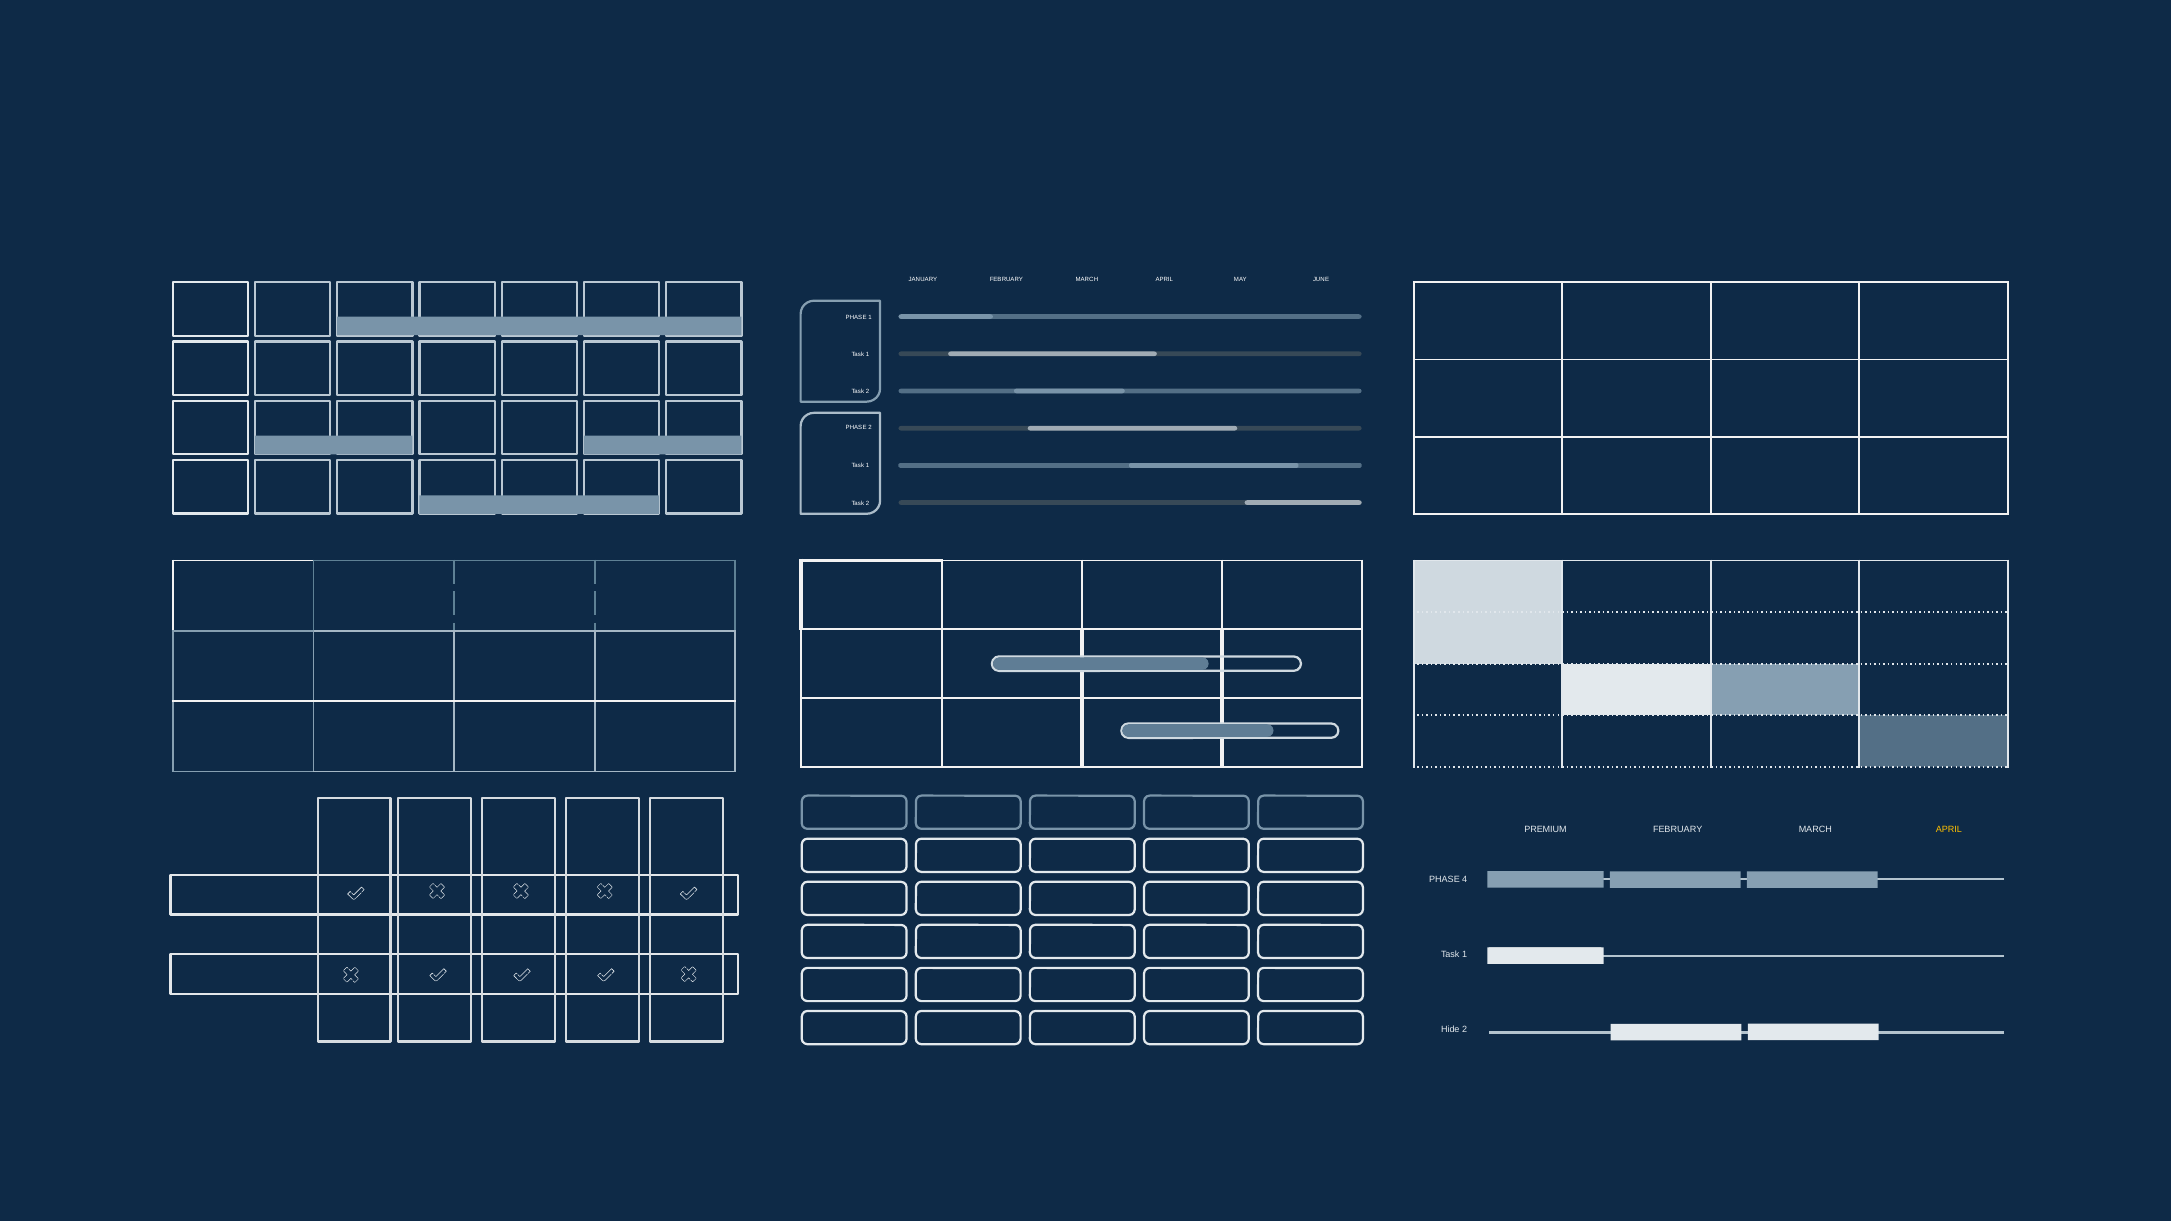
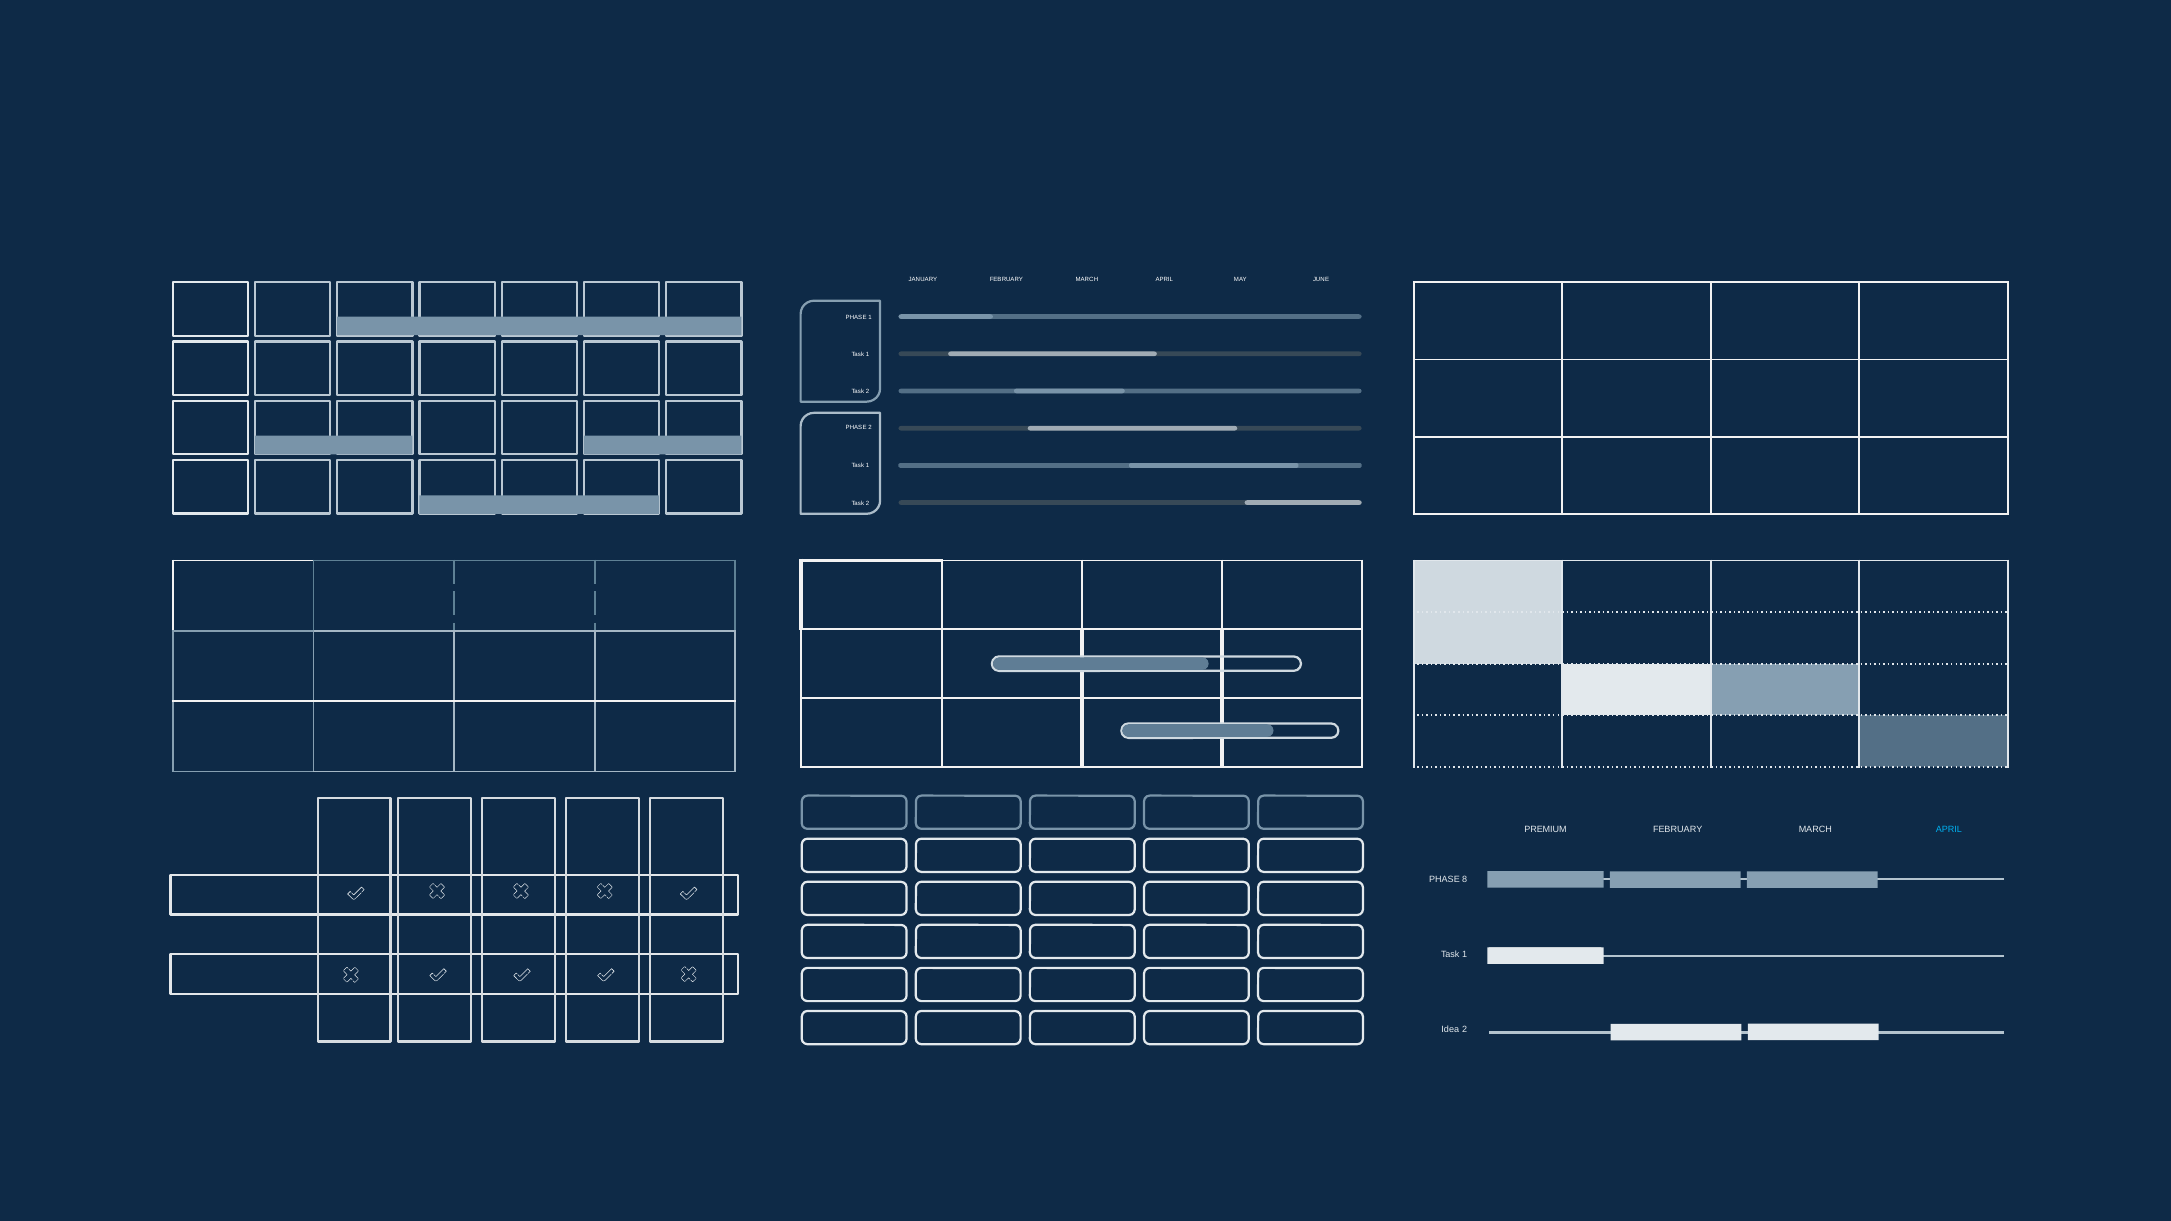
APRIL at (1949, 830) colour: yellow -> light blue
4: 4 -> 8
Hide: Hide -> Idea
